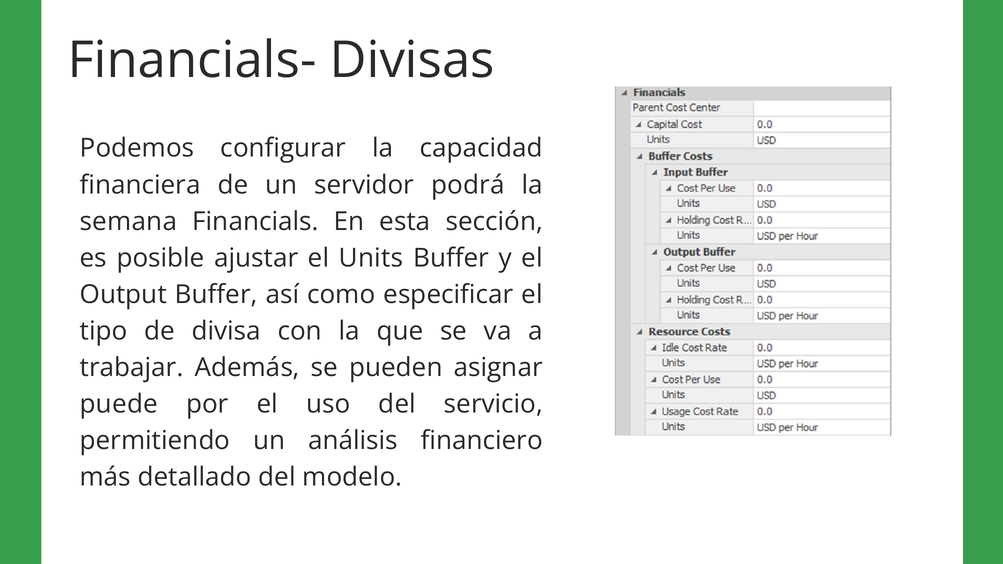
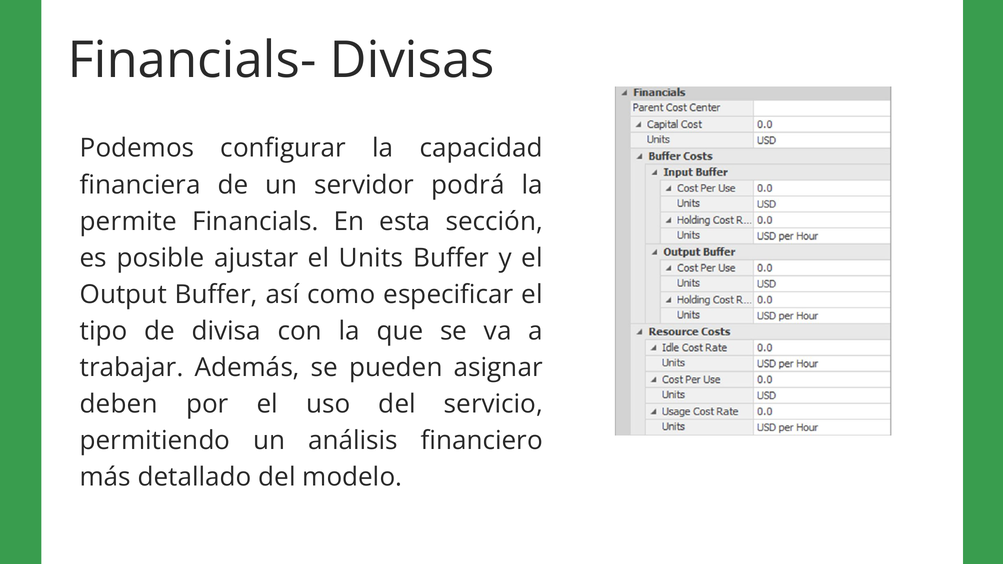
semana: semana -> permite
puede: puede -> deben
